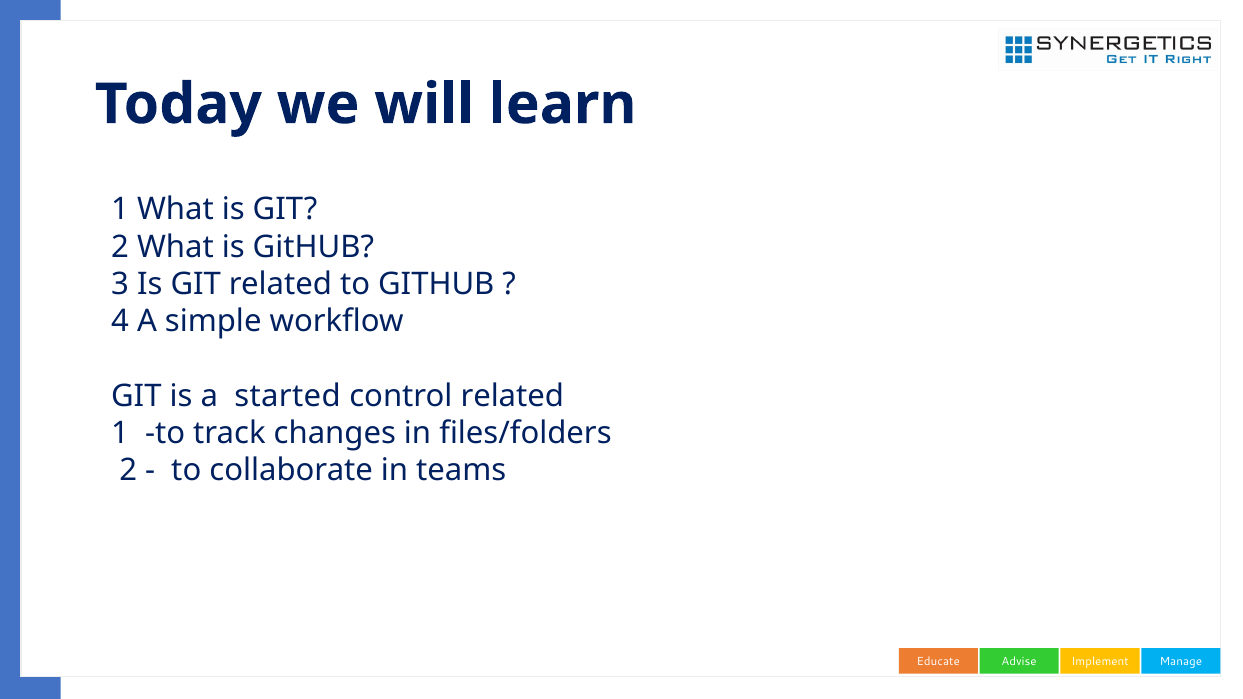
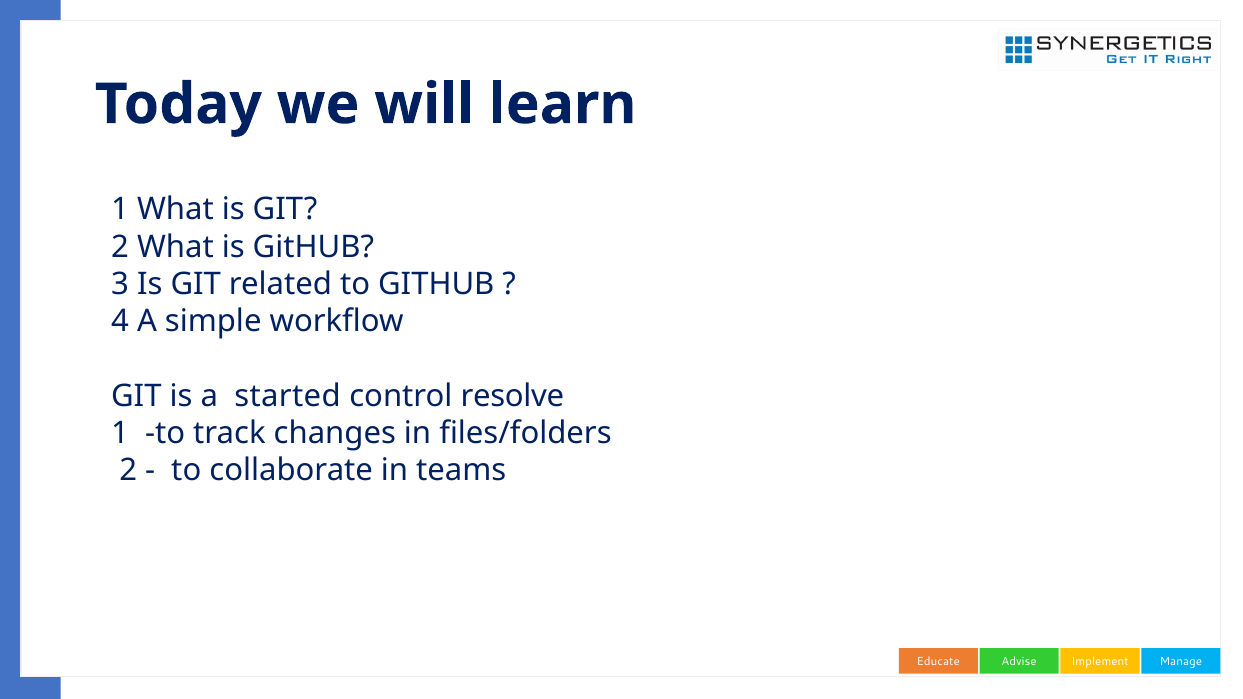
control related: related -> resolve
